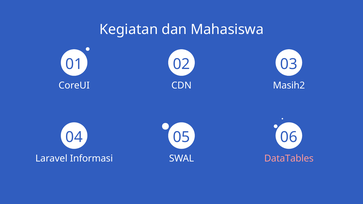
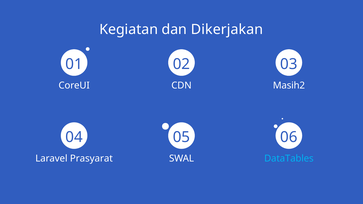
Mahasiswa: Mahasiswa -> Dikerjakan
Informasi: Informasi -> Prasyarat
DataTables colour: pink -> light blue
